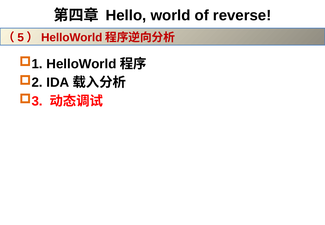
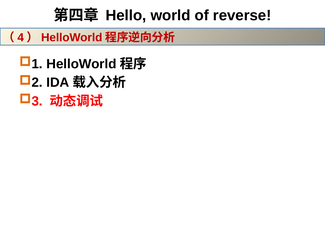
5: 5 -> 4
